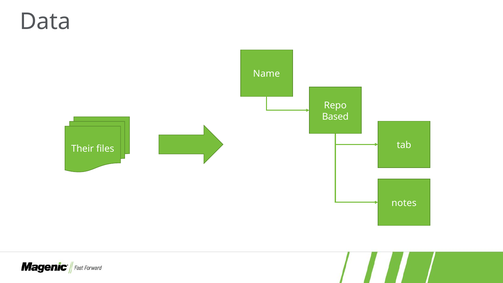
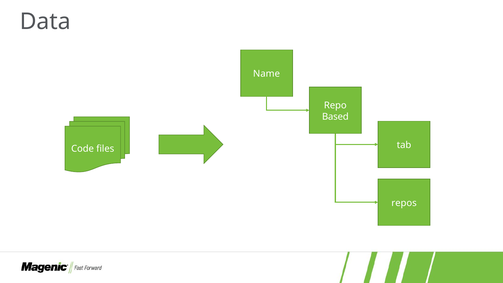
Their: Their -> Code
notes: notes -> repos
